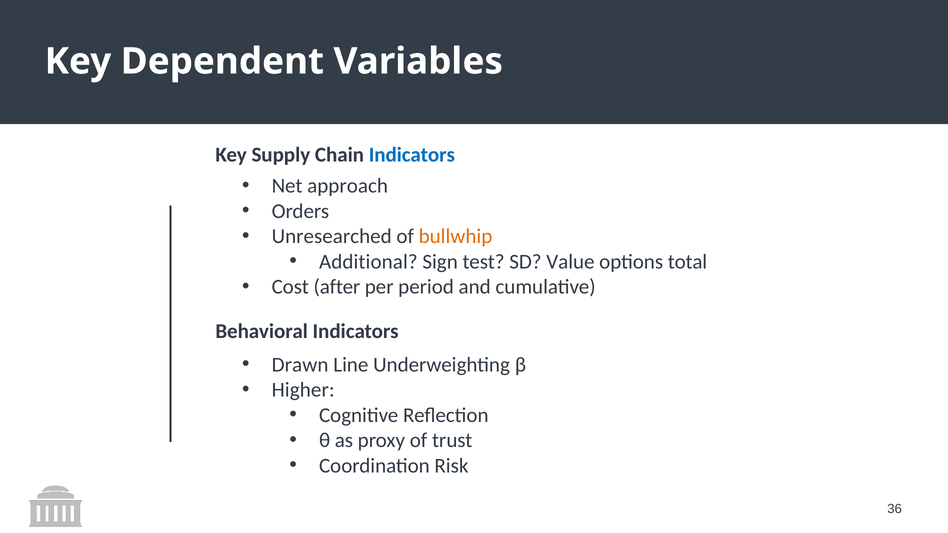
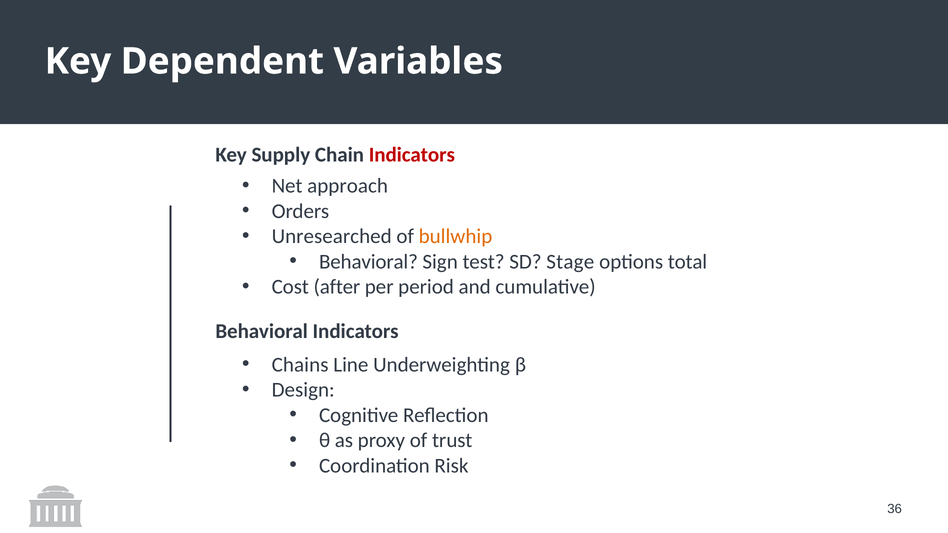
Indicators at (412, 155) colour: blue -> red
Additional at (368, 262): Additional -> Behavioral
Value: Value -> Stage
Drawn: Drawn -> Chains
Higher: Higher -> Design
